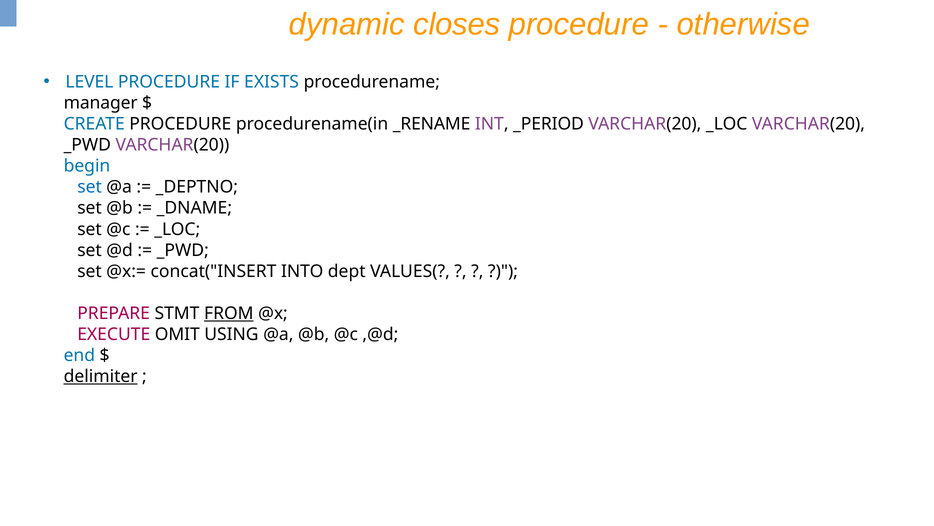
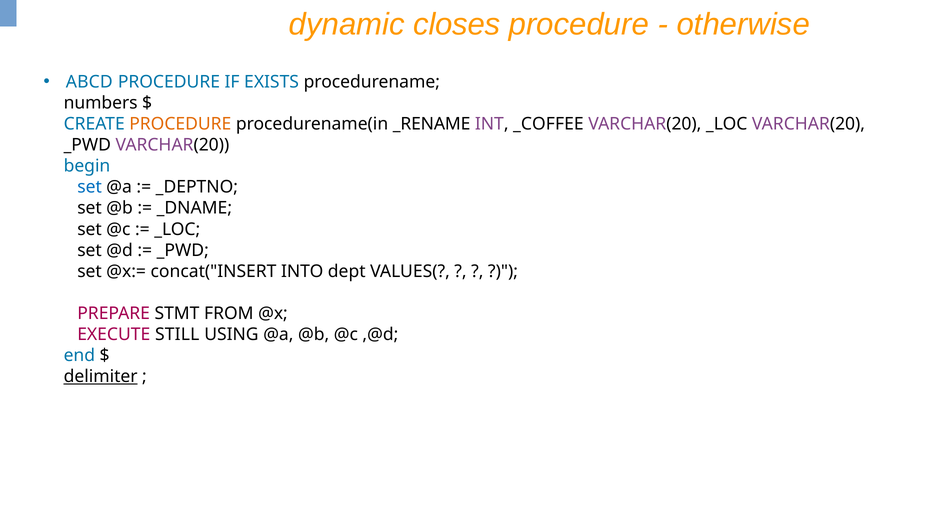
LEVEL: LEVEL -> ABCD
manager: manager -> numbers
PROCEDURE at (180, 124) colour: black -> orange
_PERIOD: _PERIOD -> _COFFEE
FROM underline: present -> none
OMIT: OMIT -> STILL
